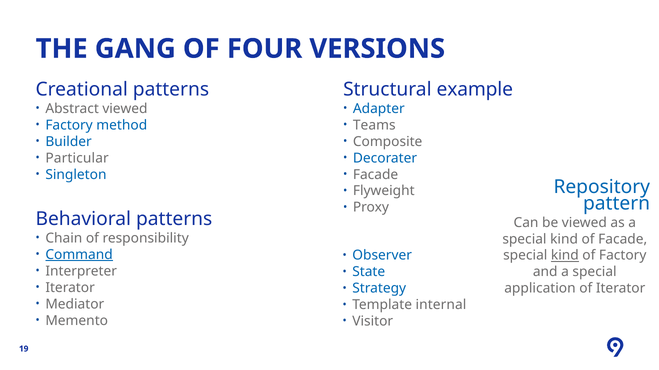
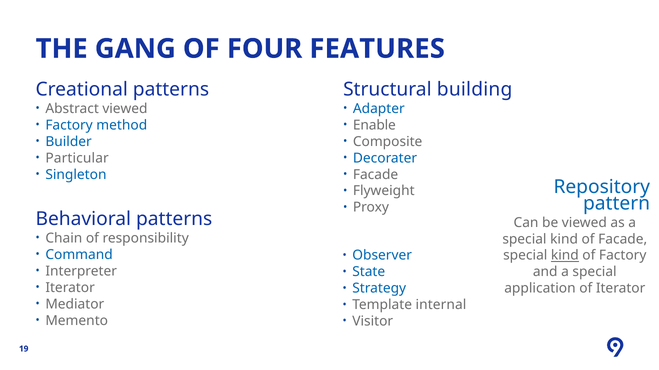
VERSIONS: VERSIONS -> FEATURES
example: example -> building
Teams: Teams -> Enable
Command underline: present -> none
